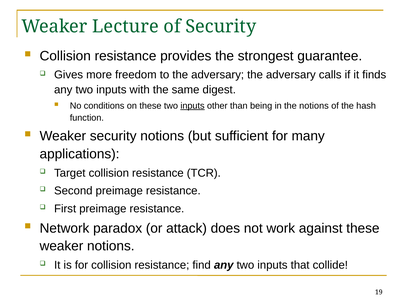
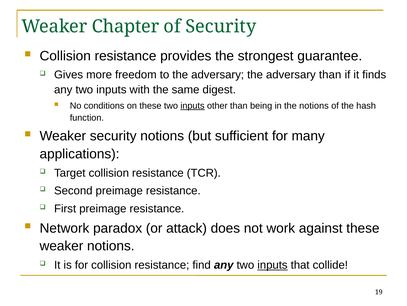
Lecture: Lecture -> Chapter
adversary calls: calls -> than
inputs at (272, 264) underline: none -> present
